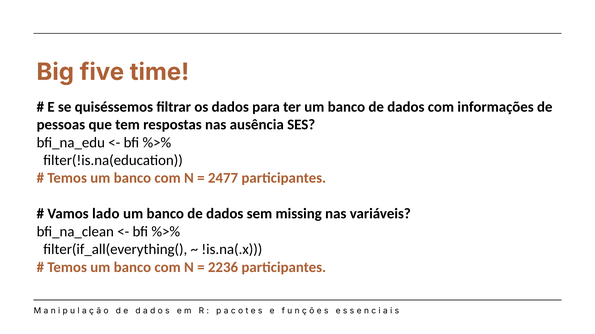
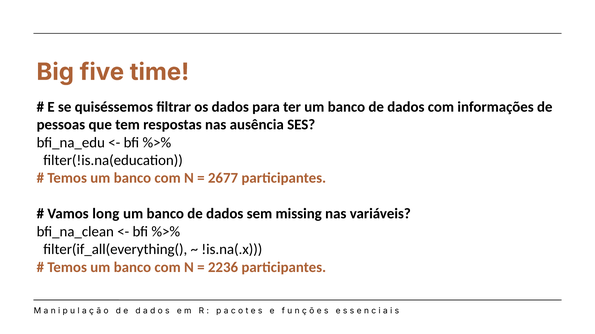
2477: 2477 -> 2677
lado: lado -> long
